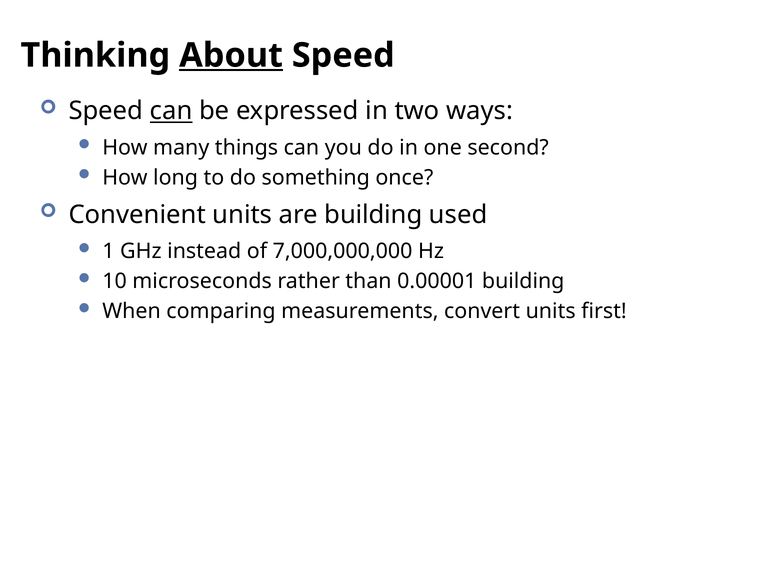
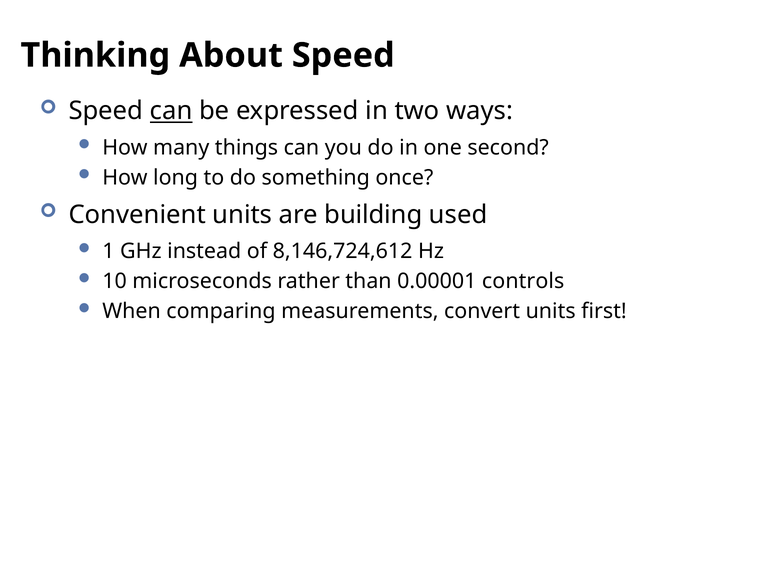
About underline: present -> none
7,000,000,000: 7,000,000,000 -> 8,146,724,612
0.00001 building: building -> controls
